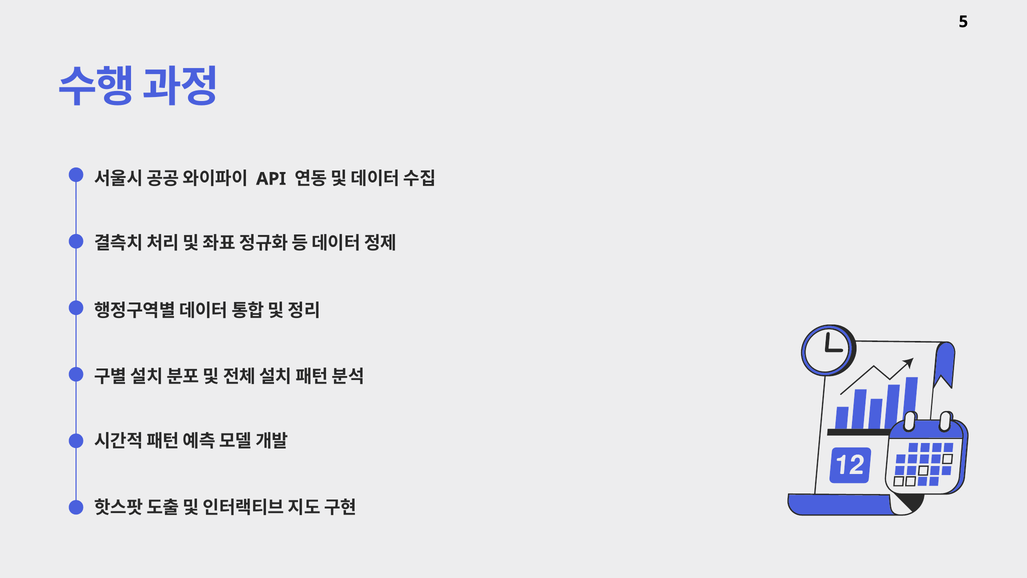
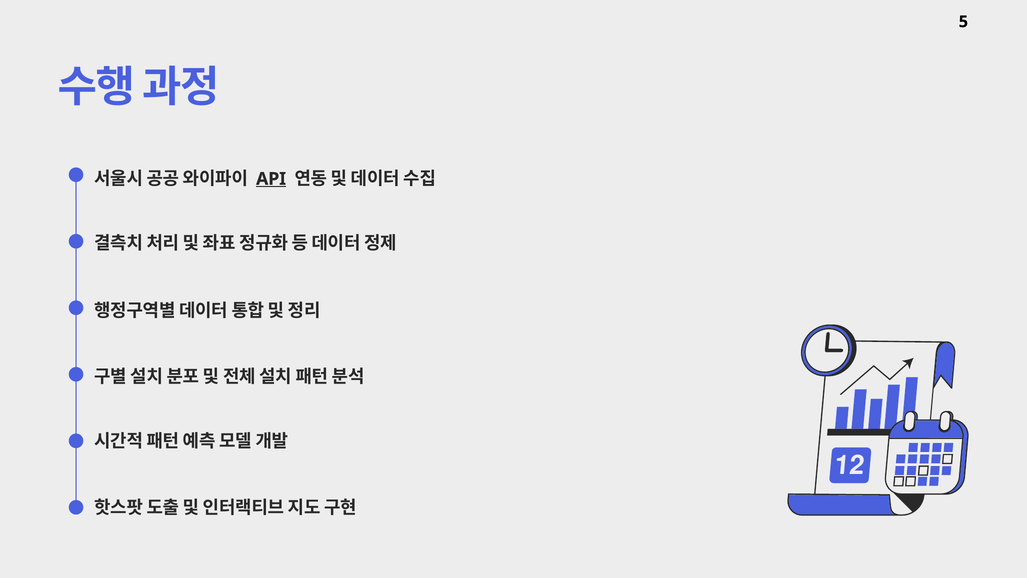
API underline: none -> present
